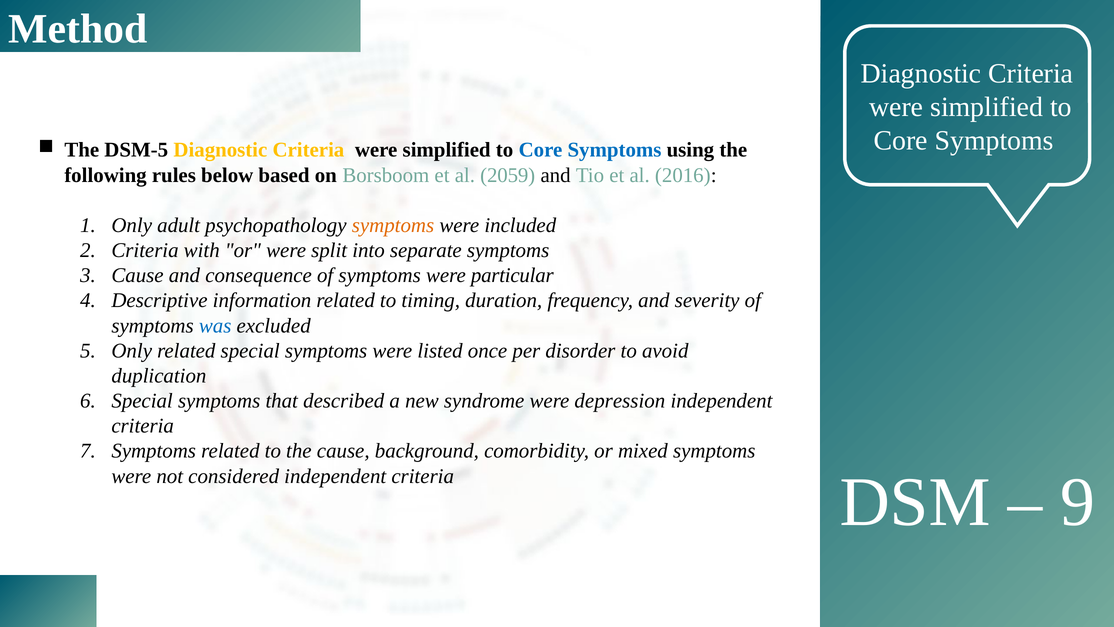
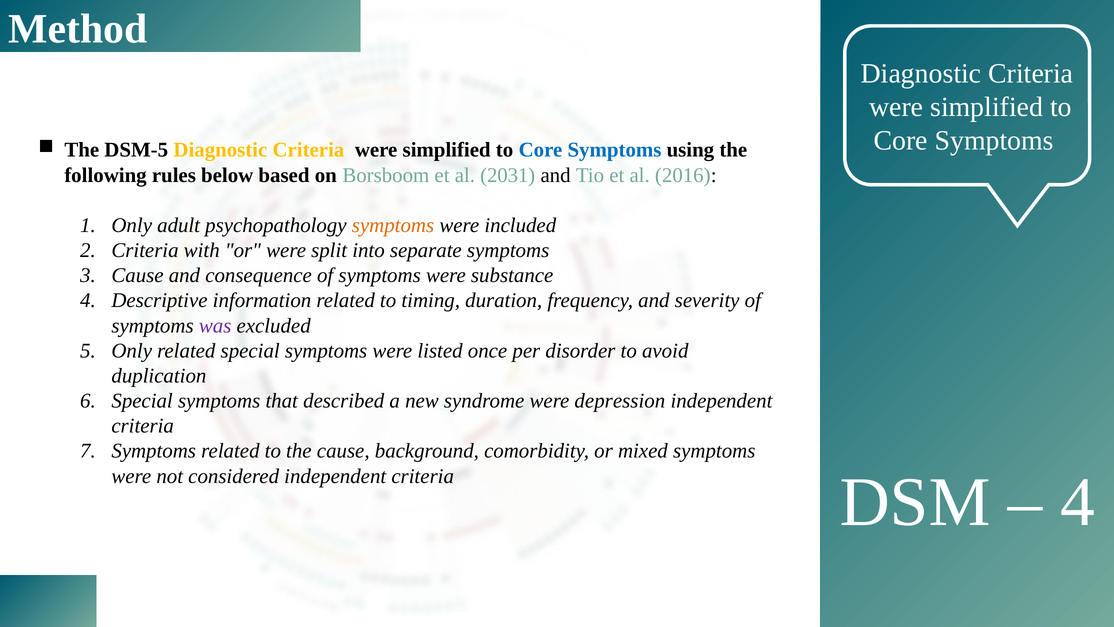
2059: 2059 -> 2031
particular: particular -> substance
was colour: blue -> purple
9 at (1077, 502): 9 -> 4
